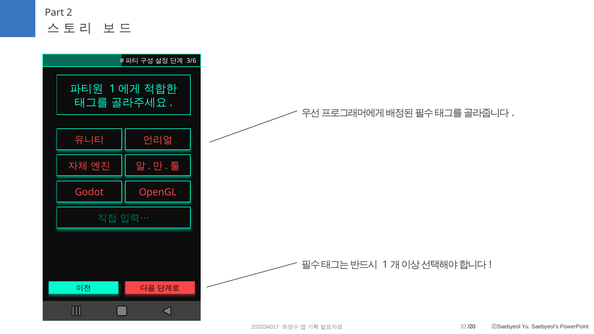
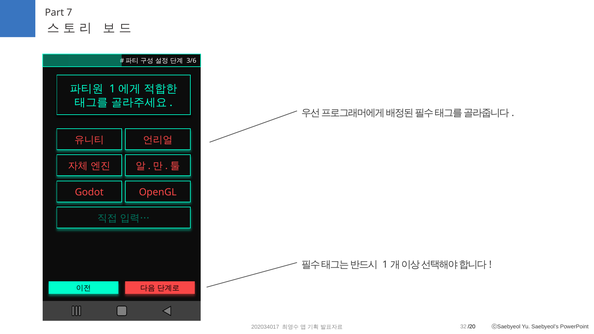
2: 2 -> 7
